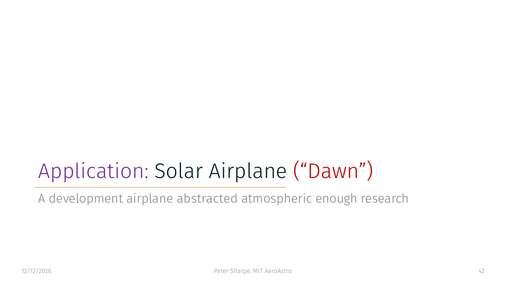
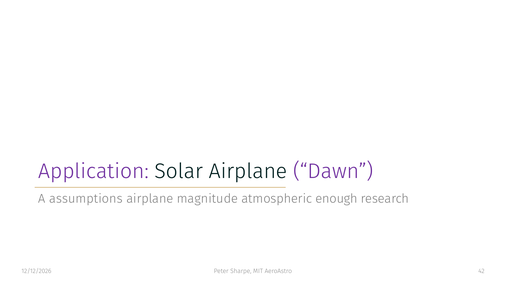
Dawn colour: red -> purple
development: development -> assumptions
abstracted: abstracted -> magnitude
